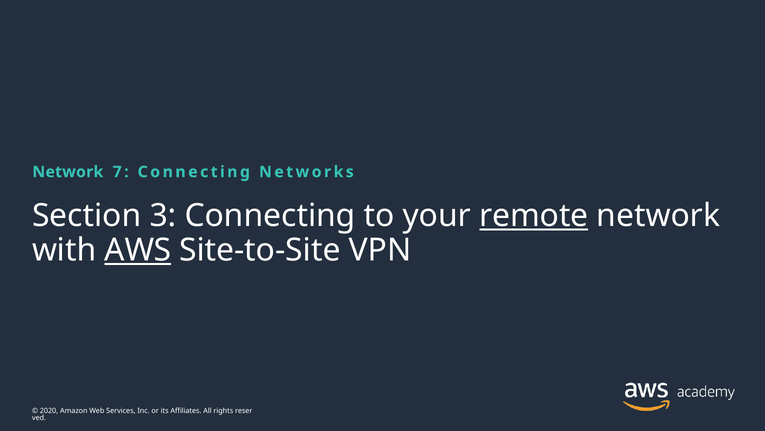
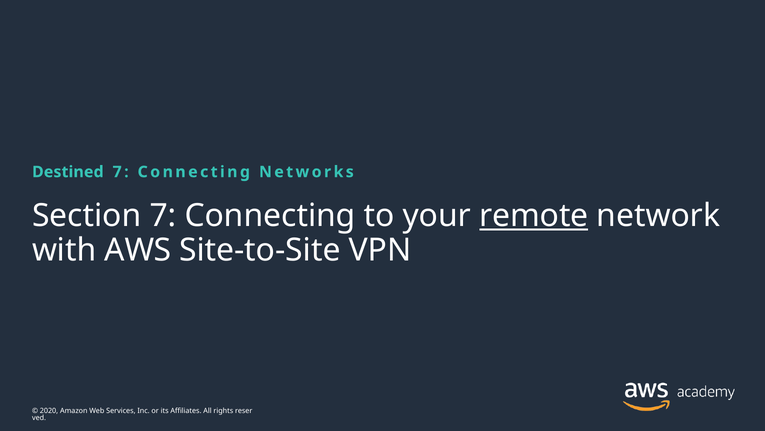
Network at (68, 172): Network -> Destined
Section 3: 3 -> 7
AWS underline: present -> none
